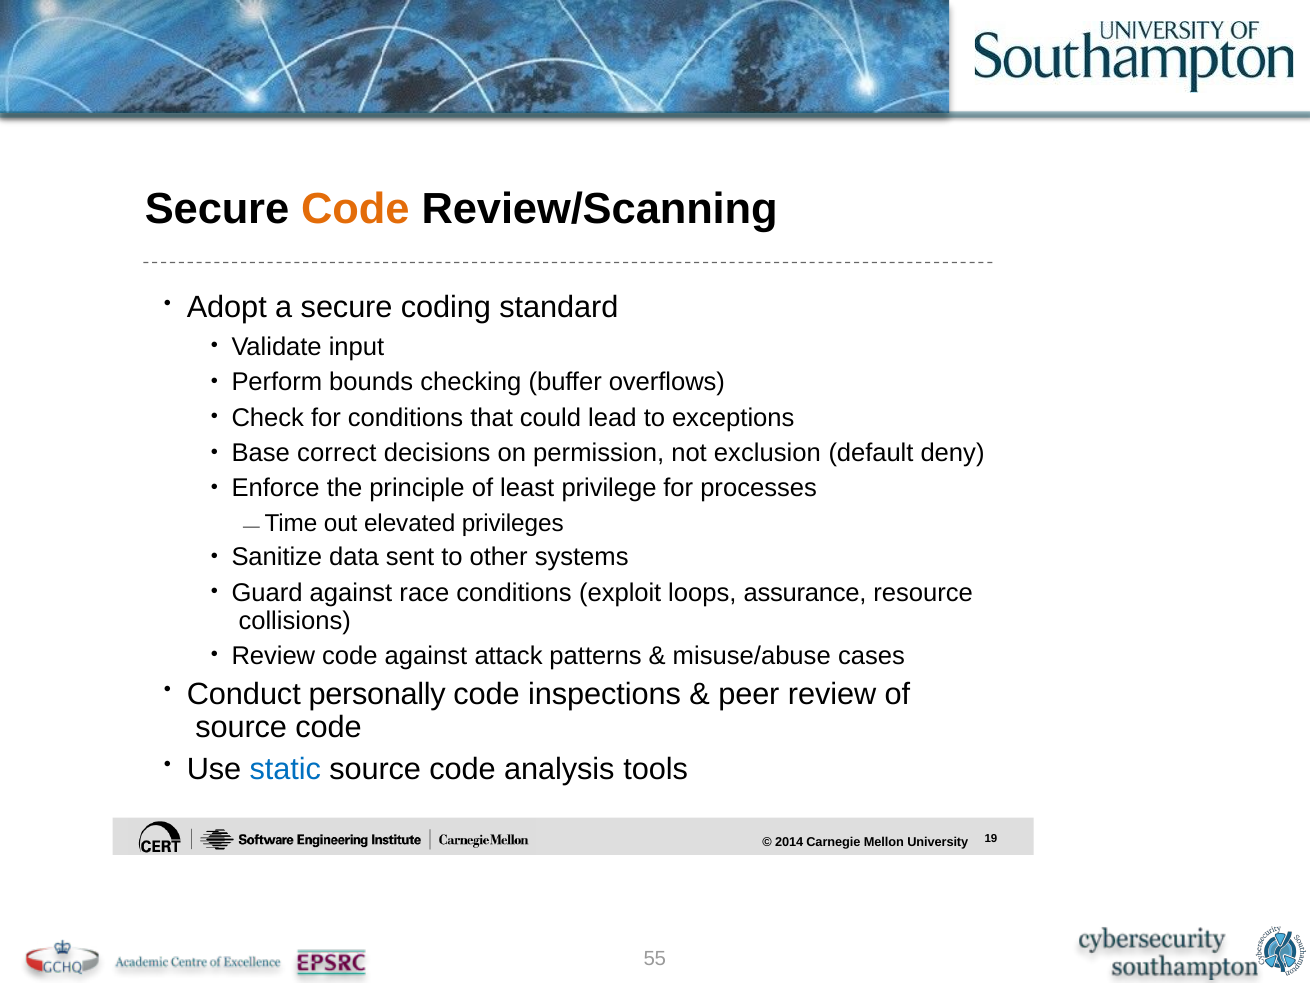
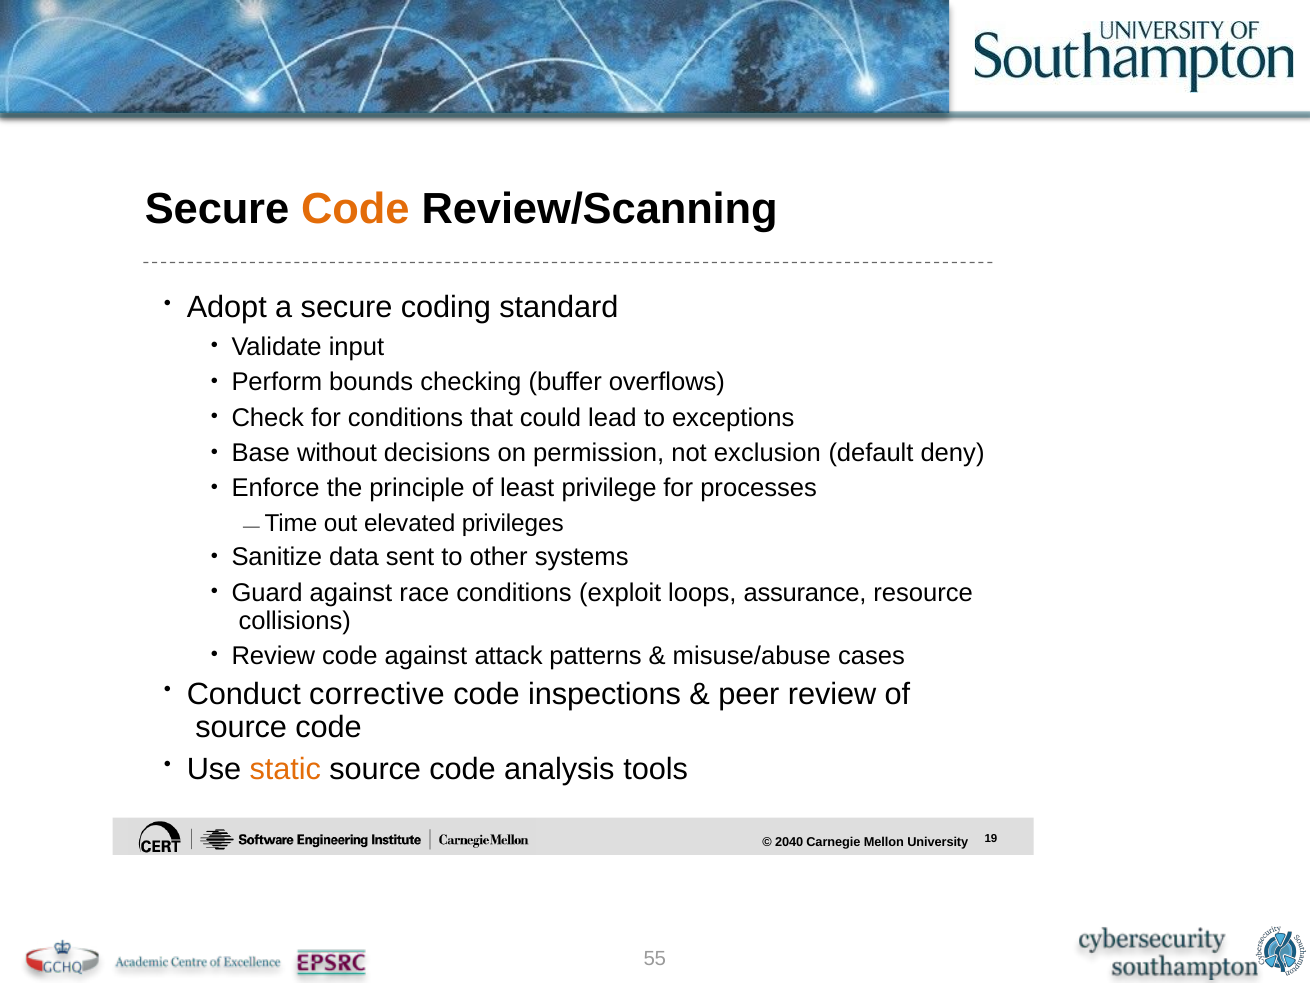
correct: correct -> without
personally: personally -> corrective
static colour: blue -> orange
2014: 2014 -> 2040
